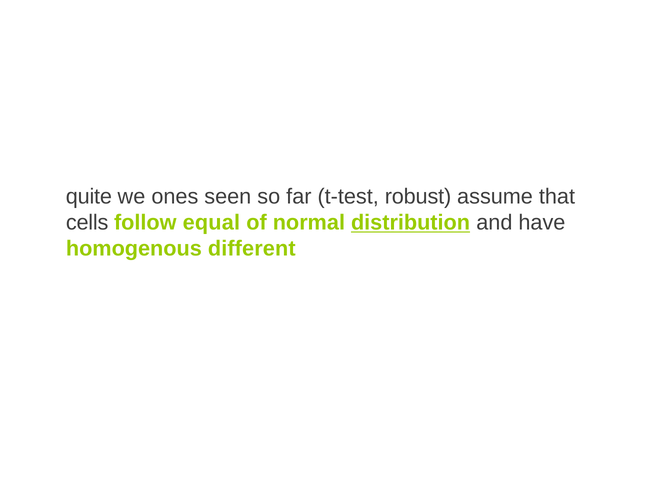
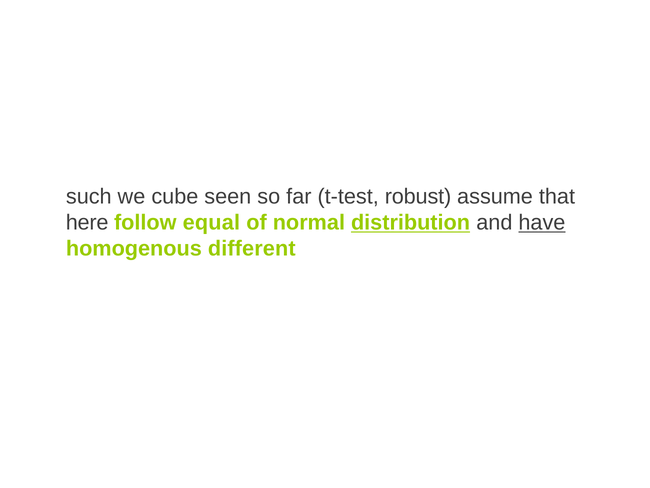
quite: quite -> such
ones: ones -> cube
cells: cells -> here
have underline: none -> present
